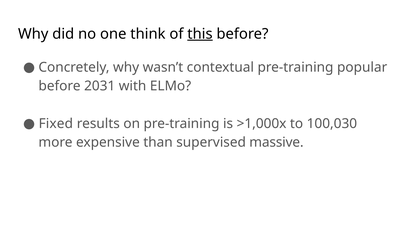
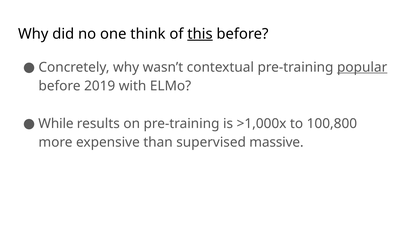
popular underline: none -> present
2031: 2031 -> 2019
Fixed: Fixed -> While
100,030: 100,030 -> 100,800
